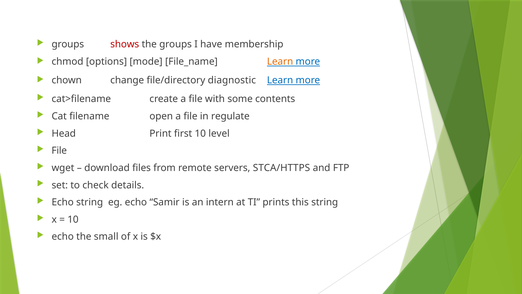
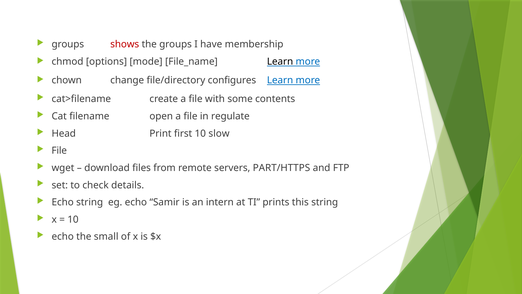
Learn at (280, 61) colour: orange -> black
diagnostic: diagnostic -> configures
level: level -> slow
STCA/HTTPS: STCA/HTTPS -> PART/HTTPS
